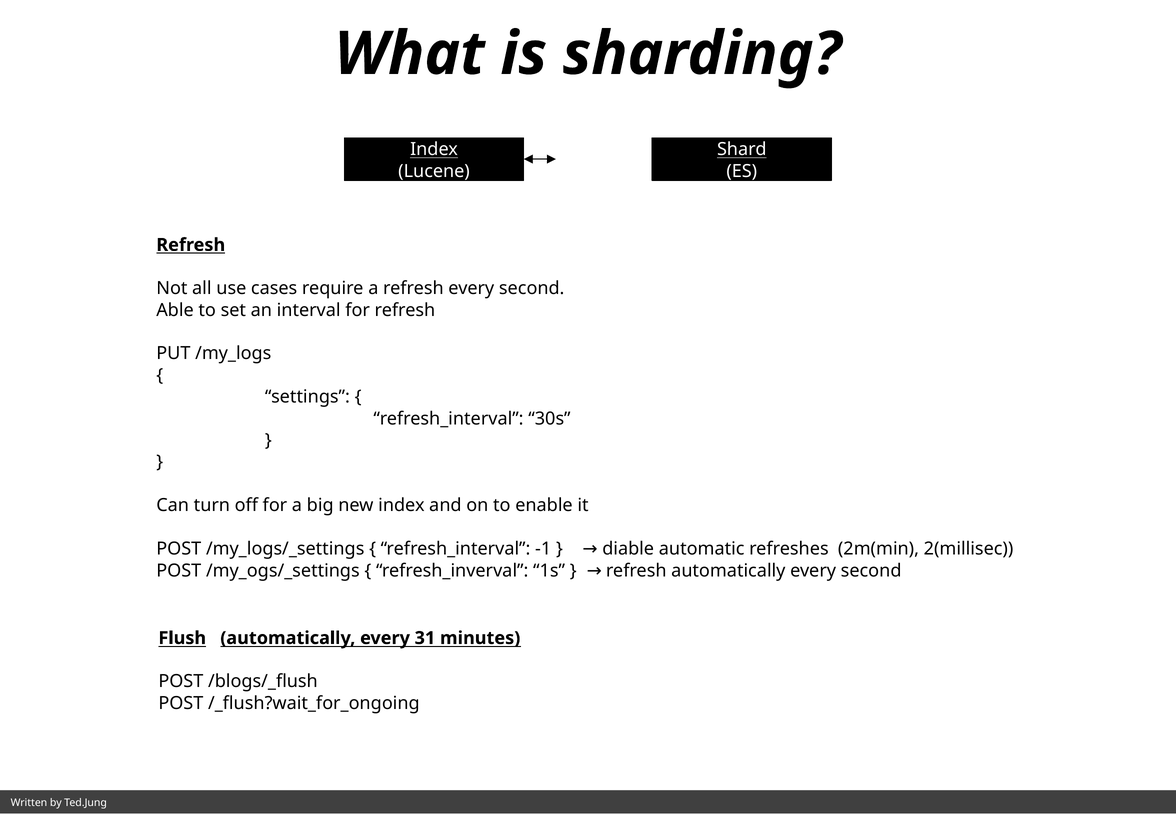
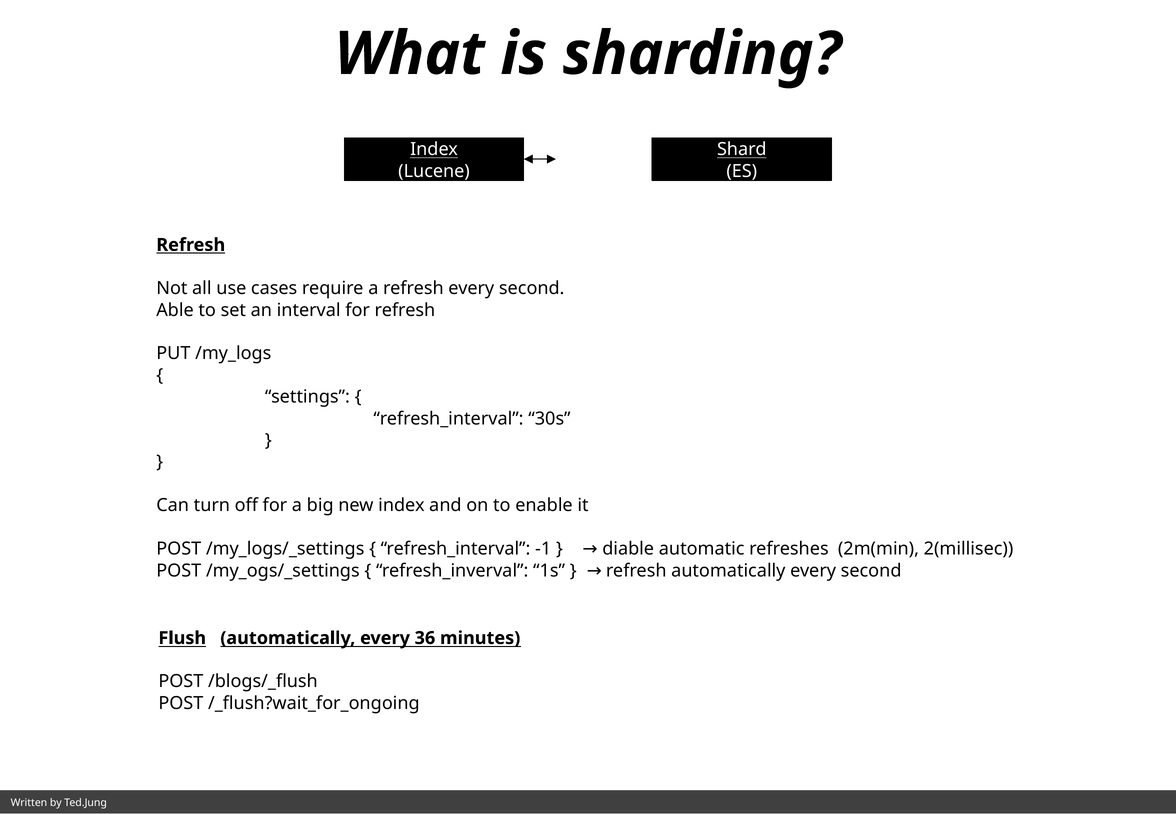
31: 31 -> 36
